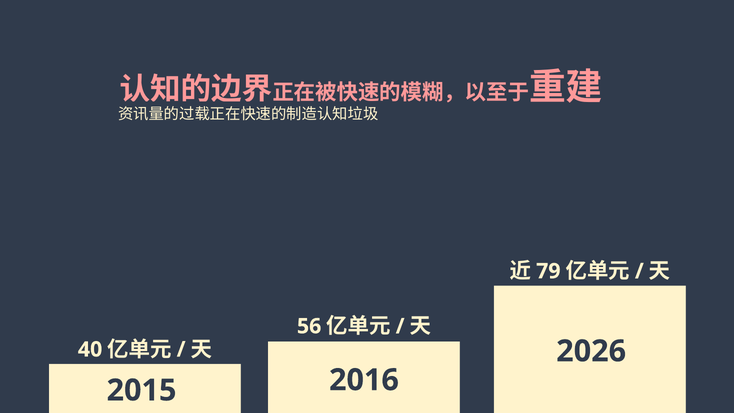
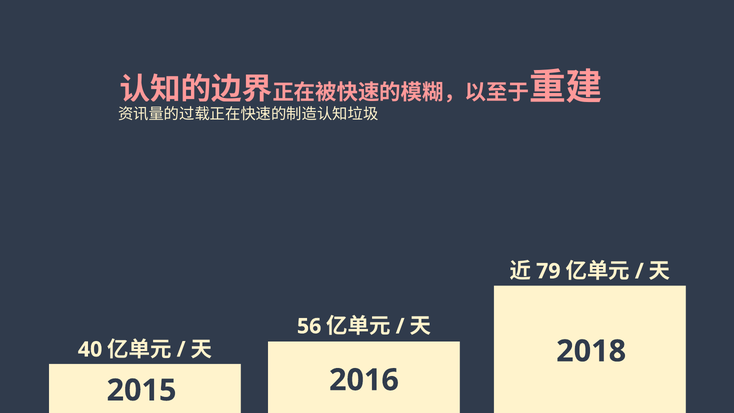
2026: 2026 -> 2018
